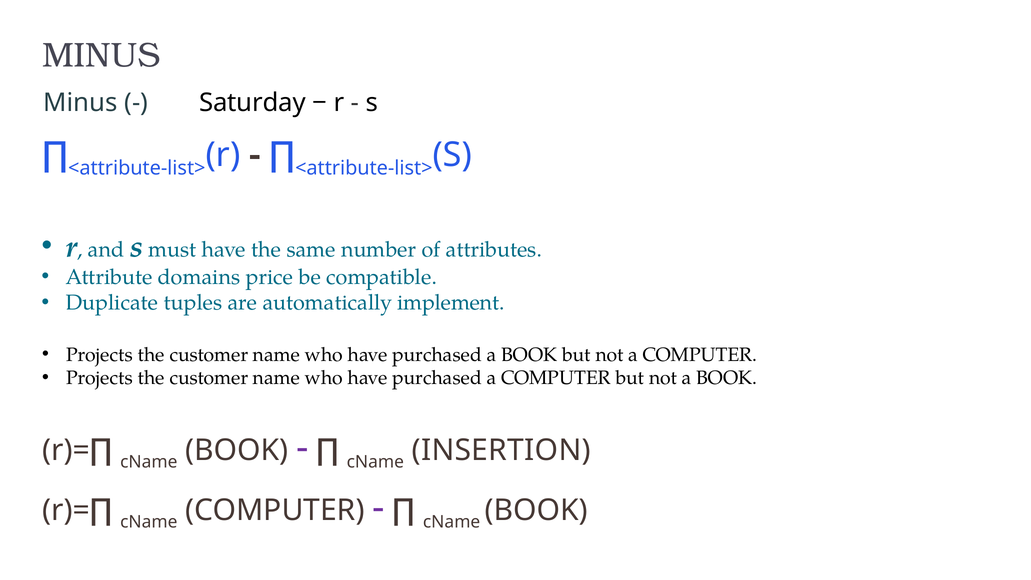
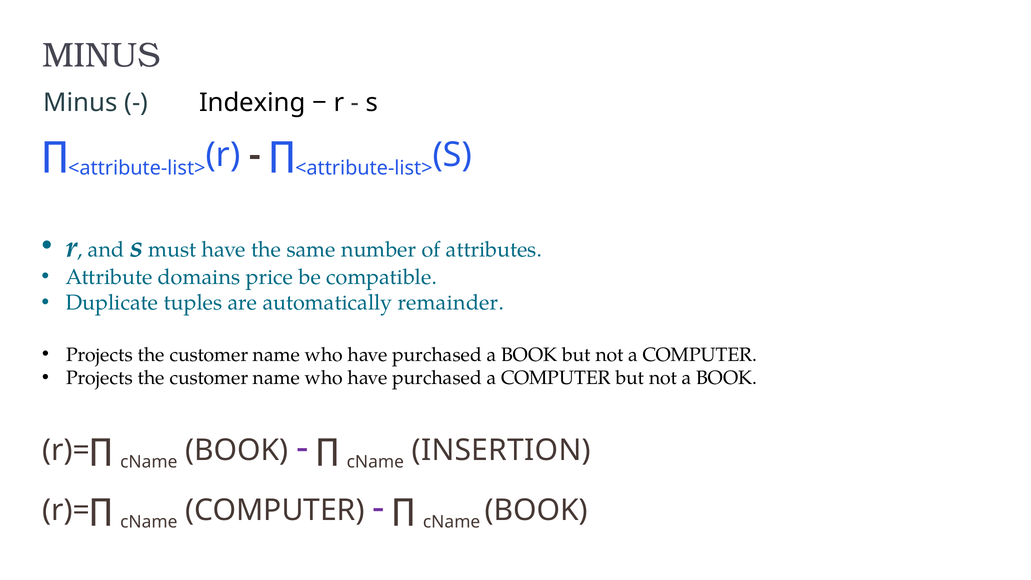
Saturday: Saturday -> Indexing
implement: implement -> remainder
